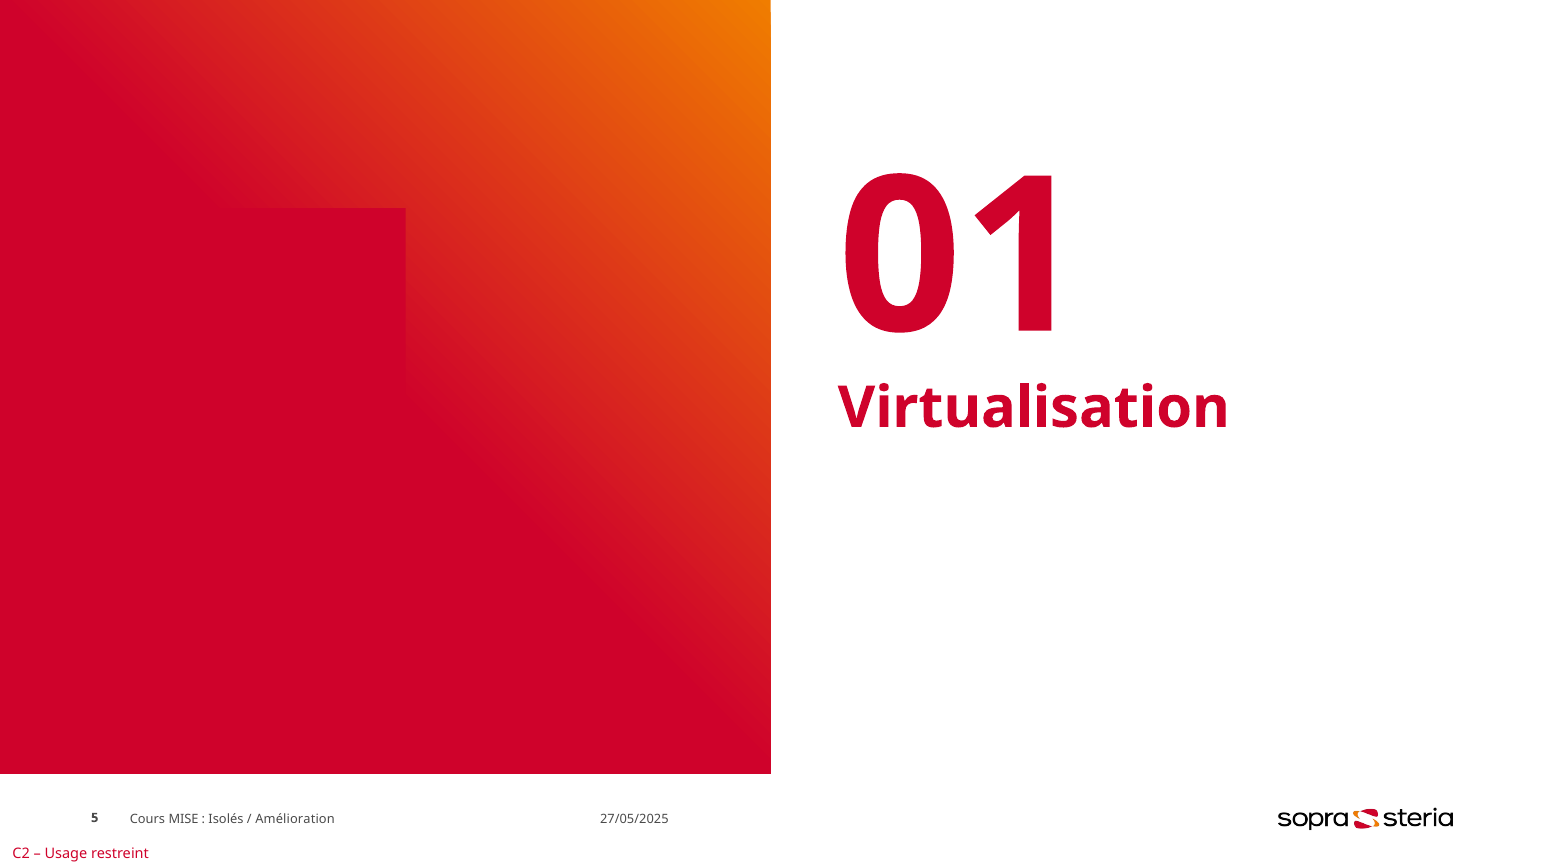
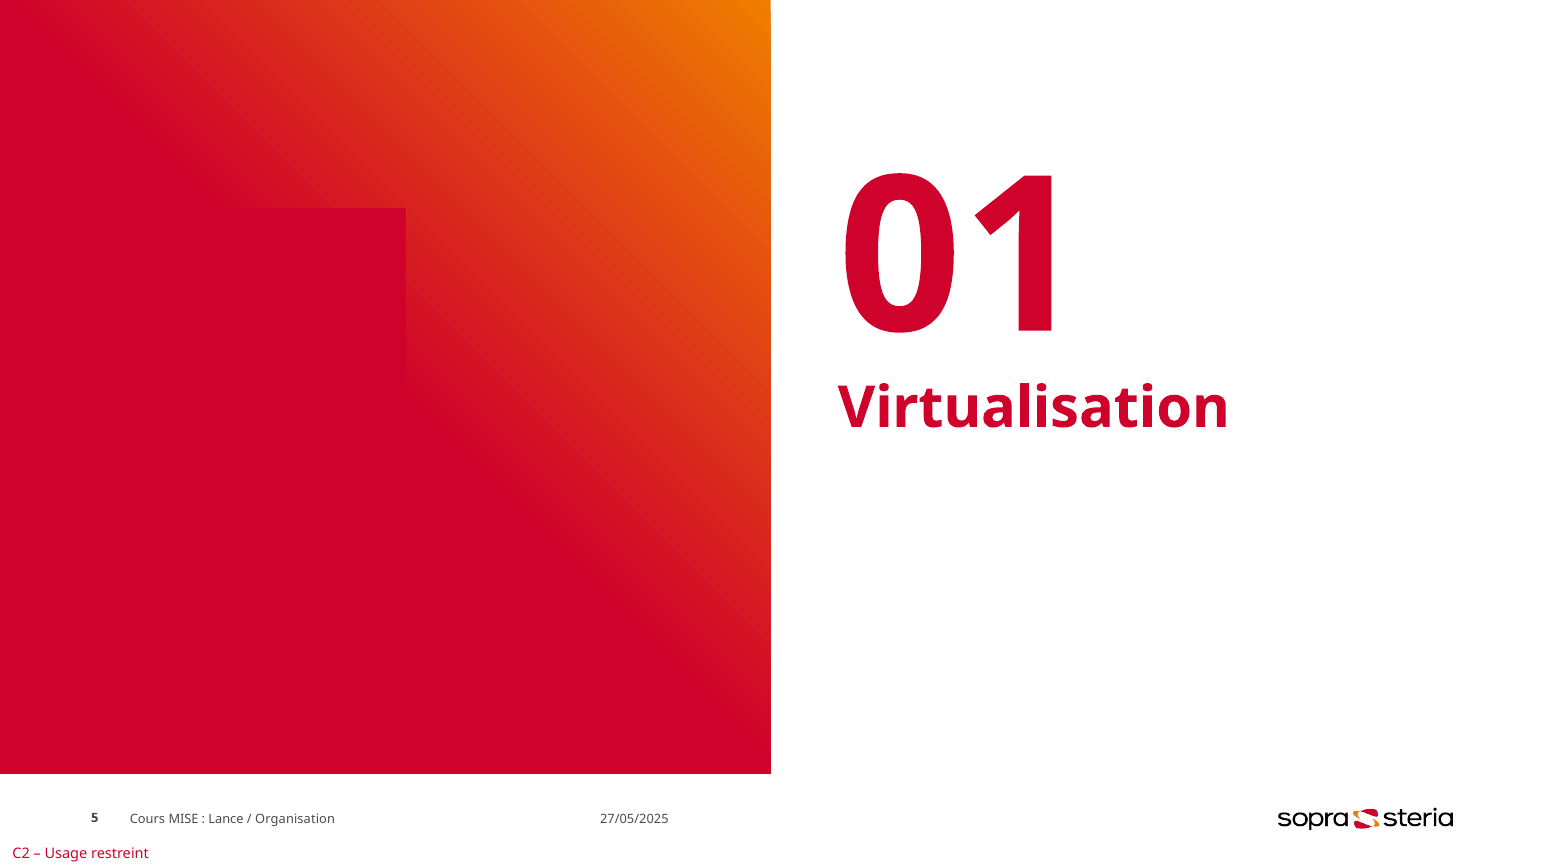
Isolés: Isolés -> Lance
Amélioration: Amélioration -> Organisation
